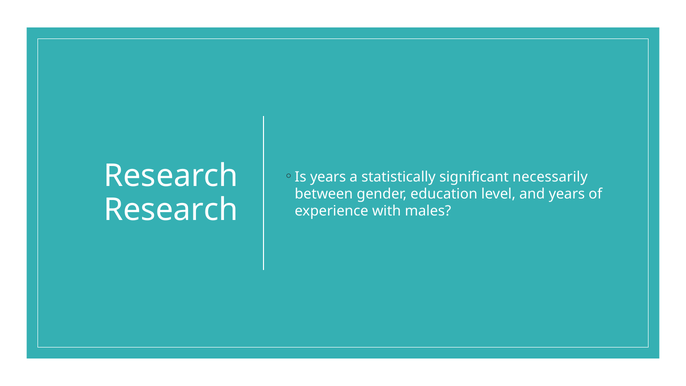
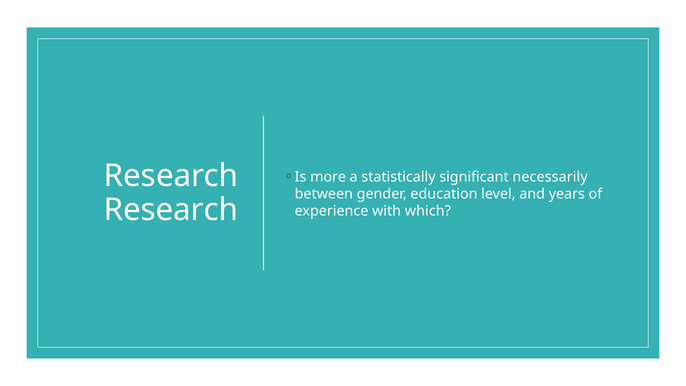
Is years: years -> more
males: males -> which
